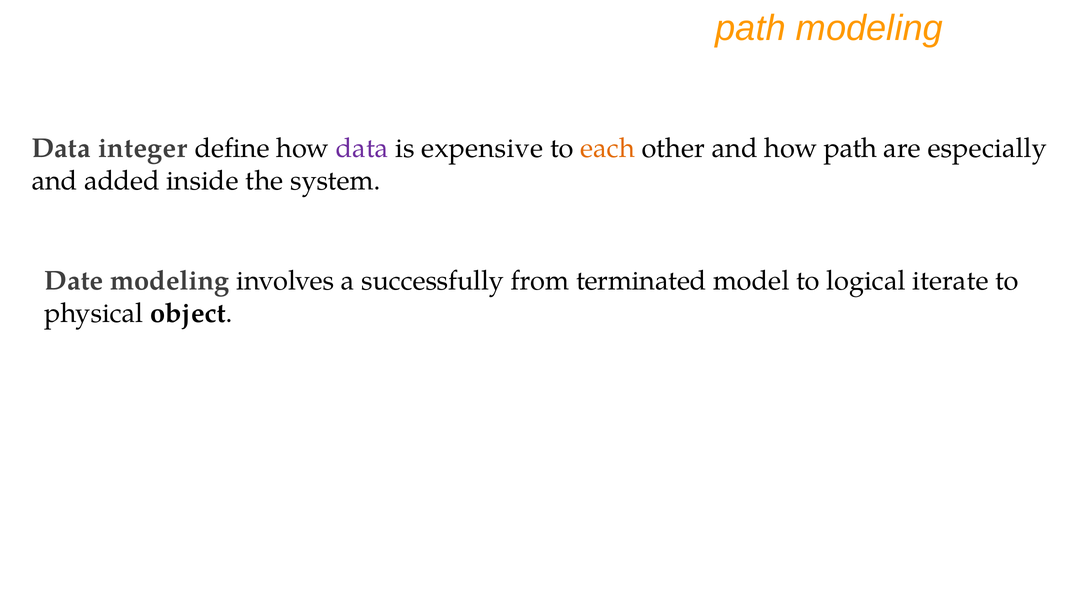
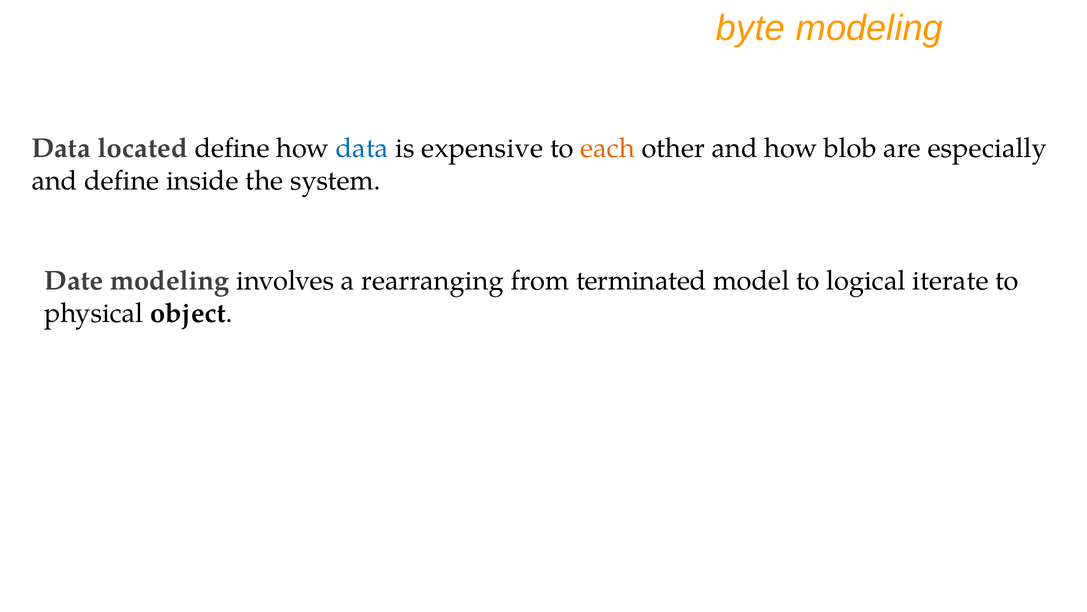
path at (750, 28): path -> byte
integer: integer -> located
data at (362, 148) colour: purple -> blue
how path: path -> blob
and added: added -> define
successfully: successfully -> rearranging
